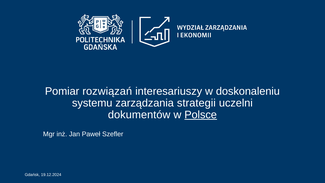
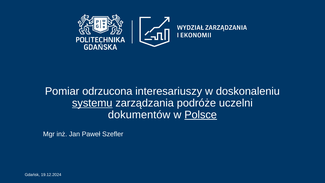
rozwiązań: rozwiązań -> odrzucona
systemu underline: none -> present
strategii: strategii -> podróże
